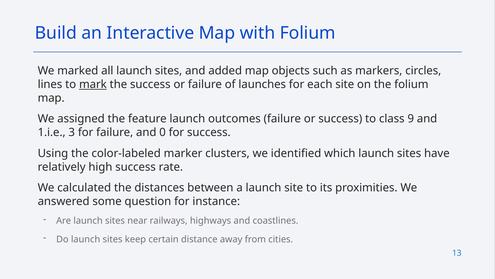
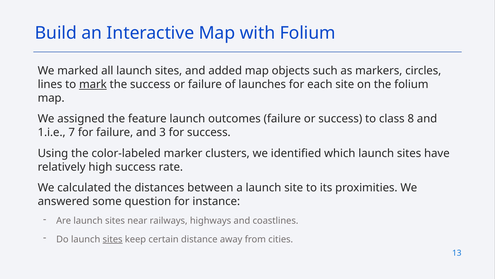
9: 9 -> 8
3: 3 -> 7
0: 0 -> 3
sites at (113, 239) underline: none -> present
